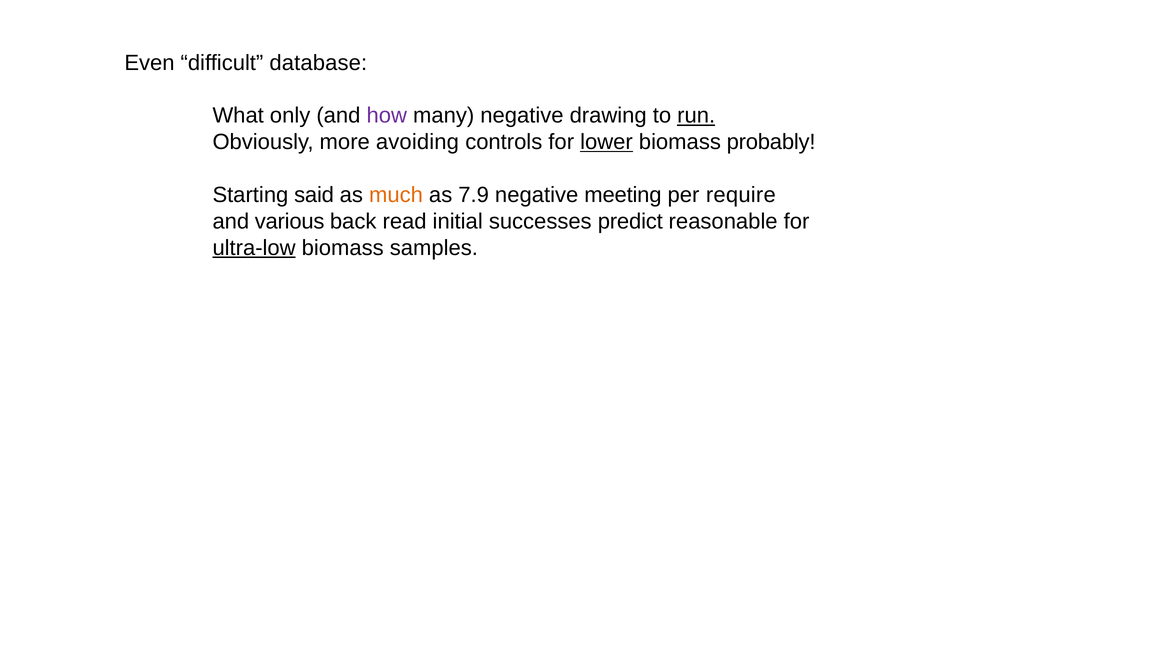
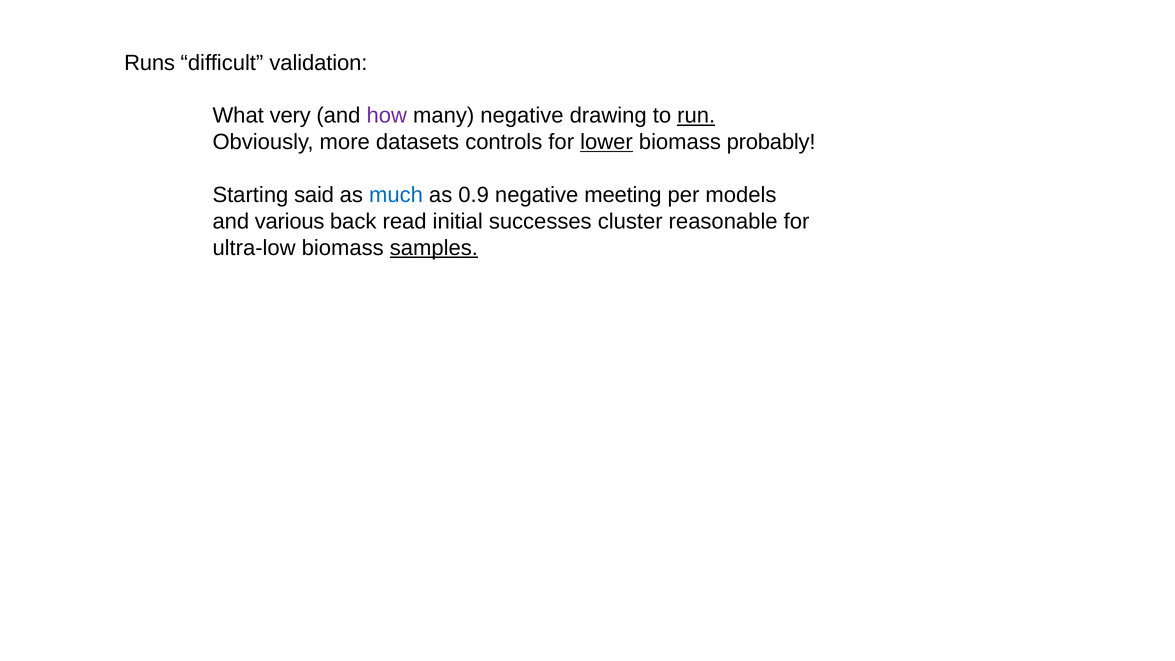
Even: Even -> Runs
database: database -> validation
only: only -> very
avoiding: avoiding -> datasets
much colour: orange -> blue
7.9: 7.9 -> 0.9
require: require -> models
predict: predict -> cluster
ultra-low underline: present -> none
samples underline: none -> present
